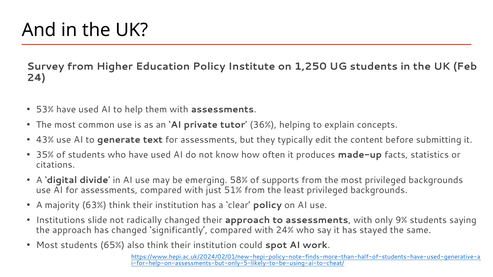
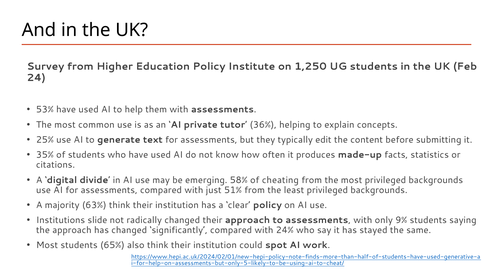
43%: 43% -> 25%
supports: supports -> cheating
